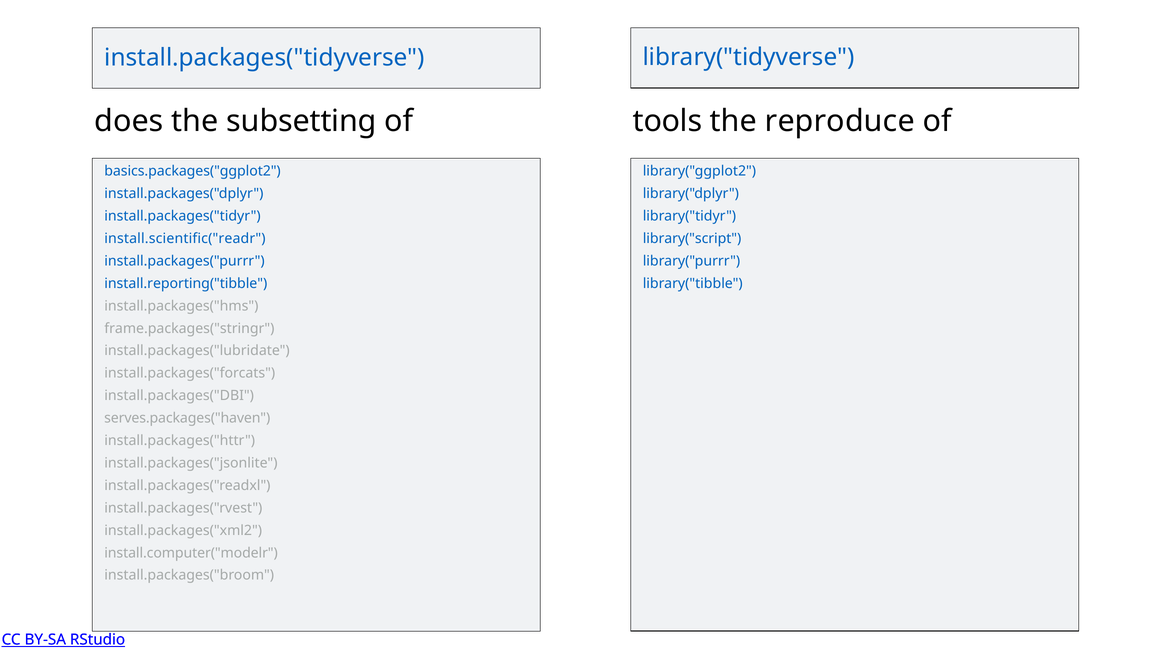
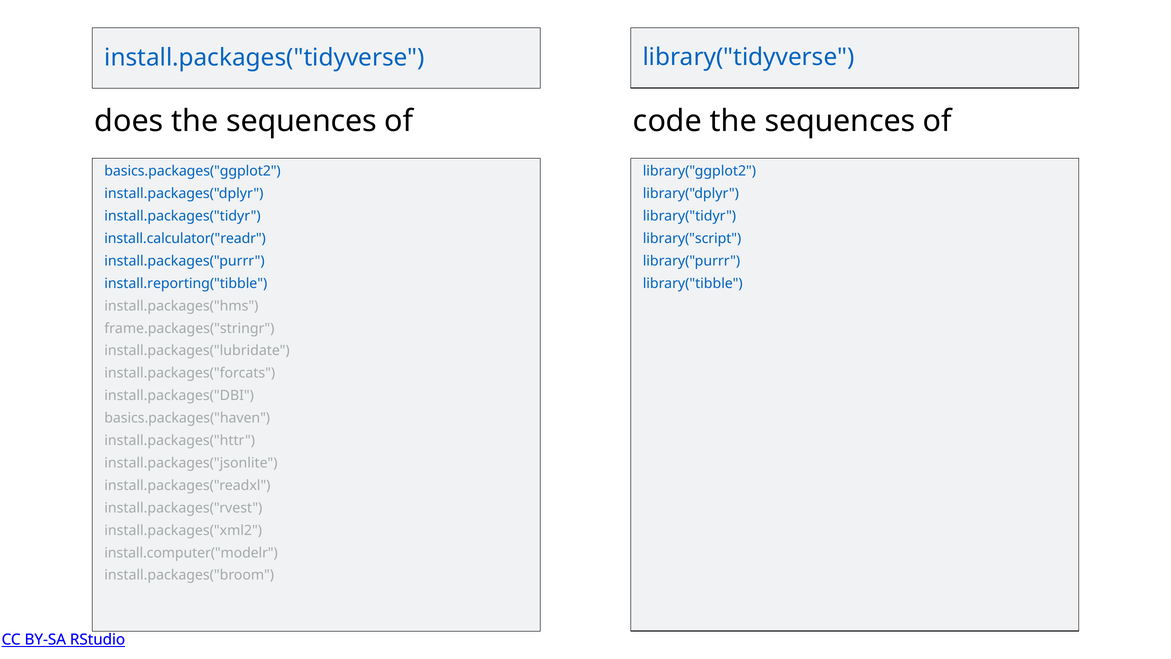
tools: tools -> code
reproduce at (840, 121): reproduce -> sequences
does the subsetting: subsetting -> sequences
install.scientific("readr: install.scientific("readr -> install.calculator("readr
serves.packages("haven: serves.packages("haven -> basics.packages("haven
